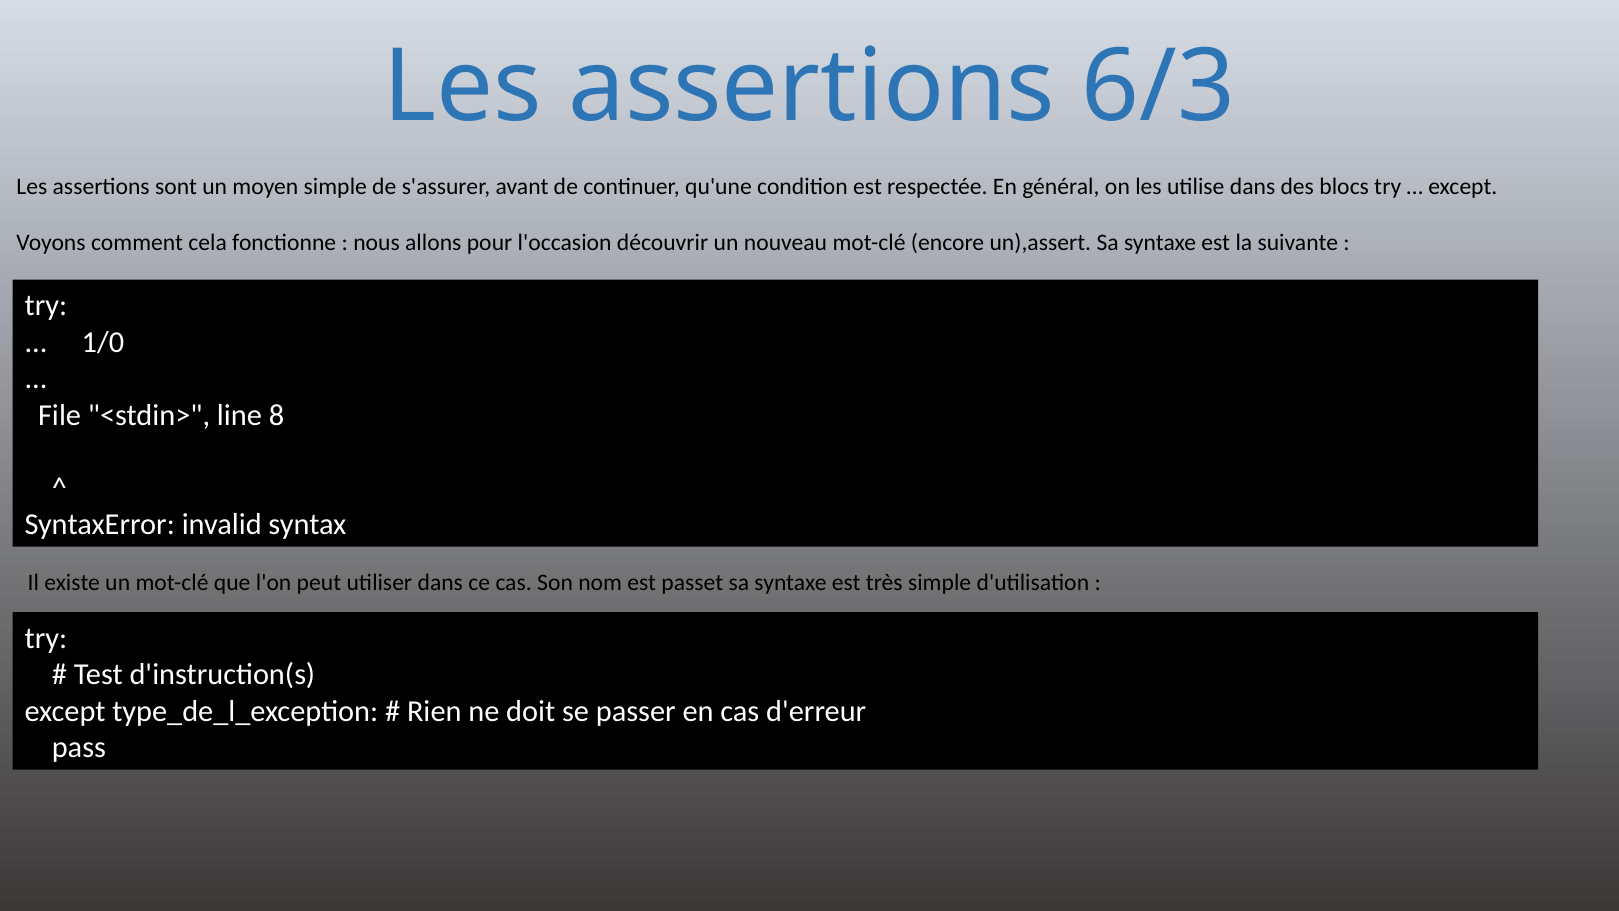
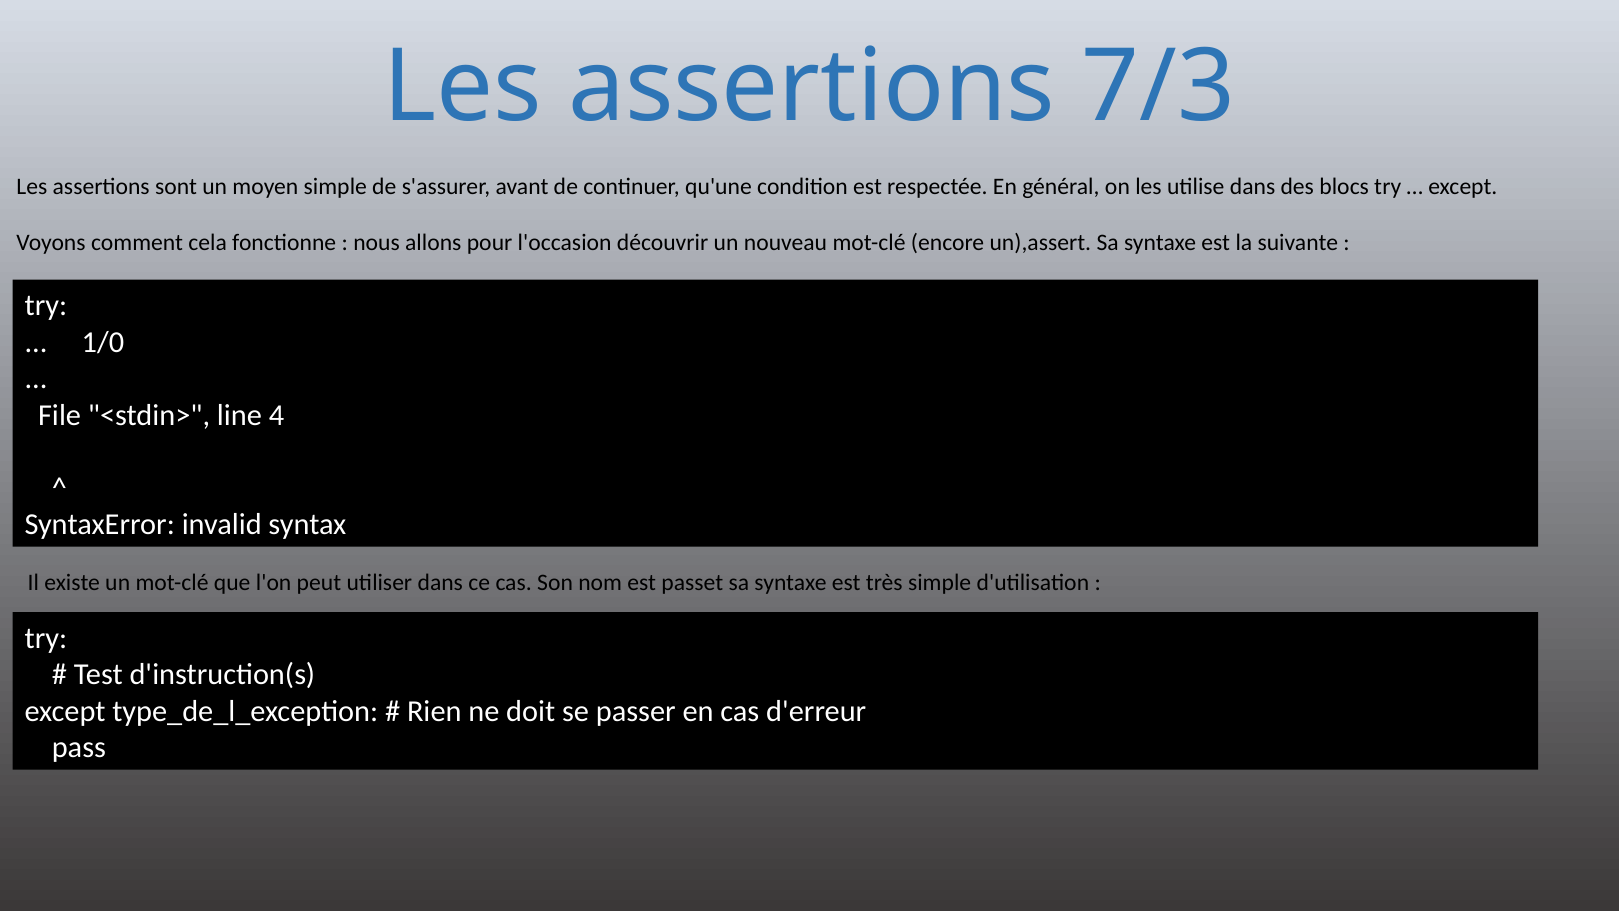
6/3: 6/3 -> 7/3
8: 8 -> 4
